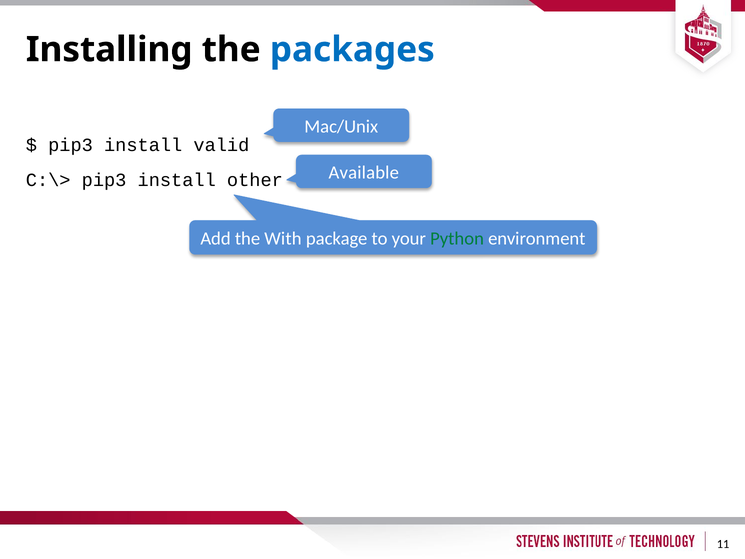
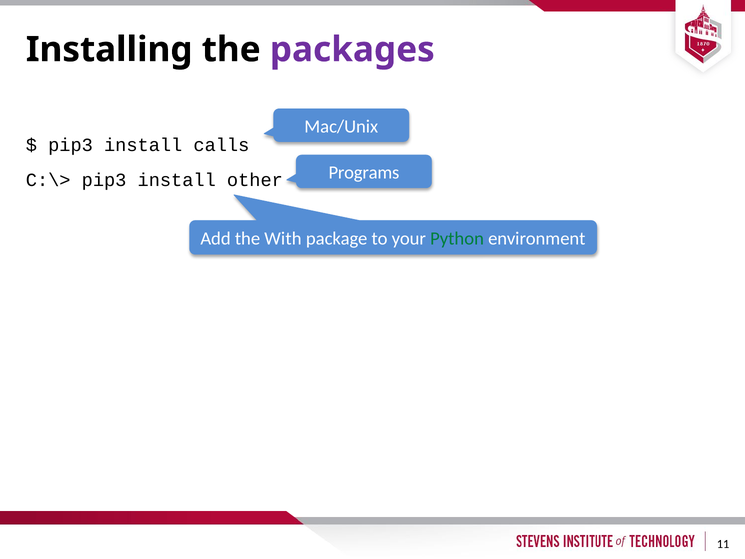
packages colour: blue -> purple
valid: valid -> calls
Available: Available -> Programs
